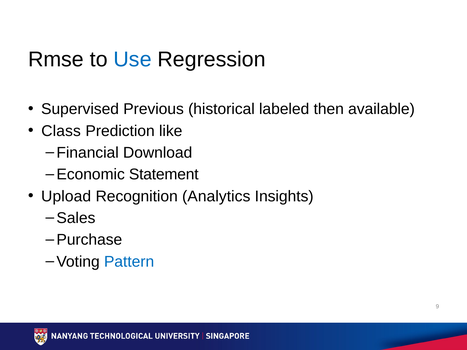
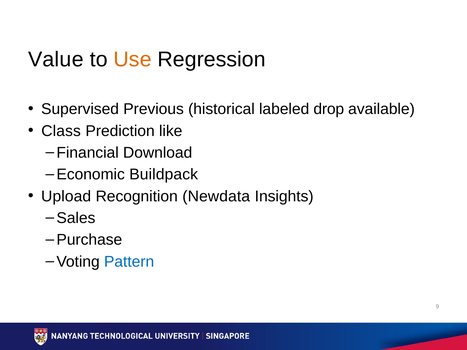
Rmse: Rmse -> Value
Use colour: blue -> orange
then: then -> drop
Statement: Statement -> Buildpack
Analytics: Analytics -> Newdata
